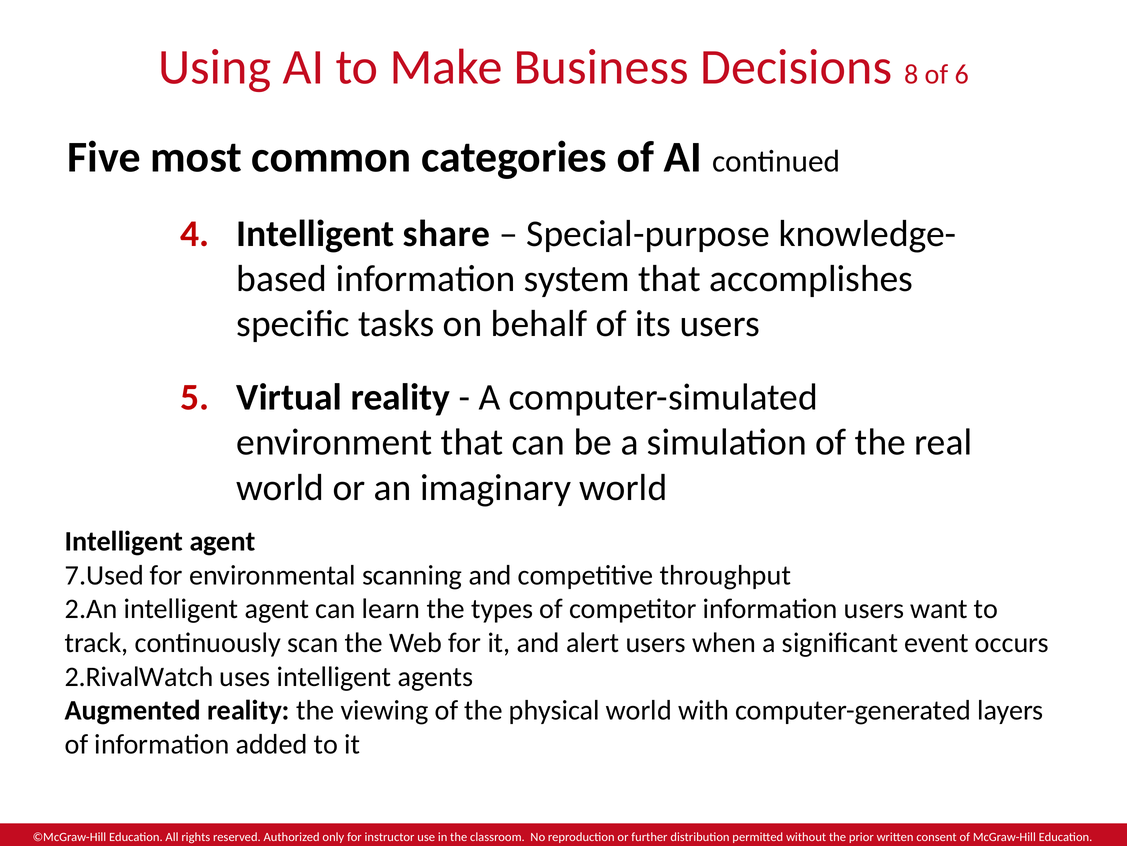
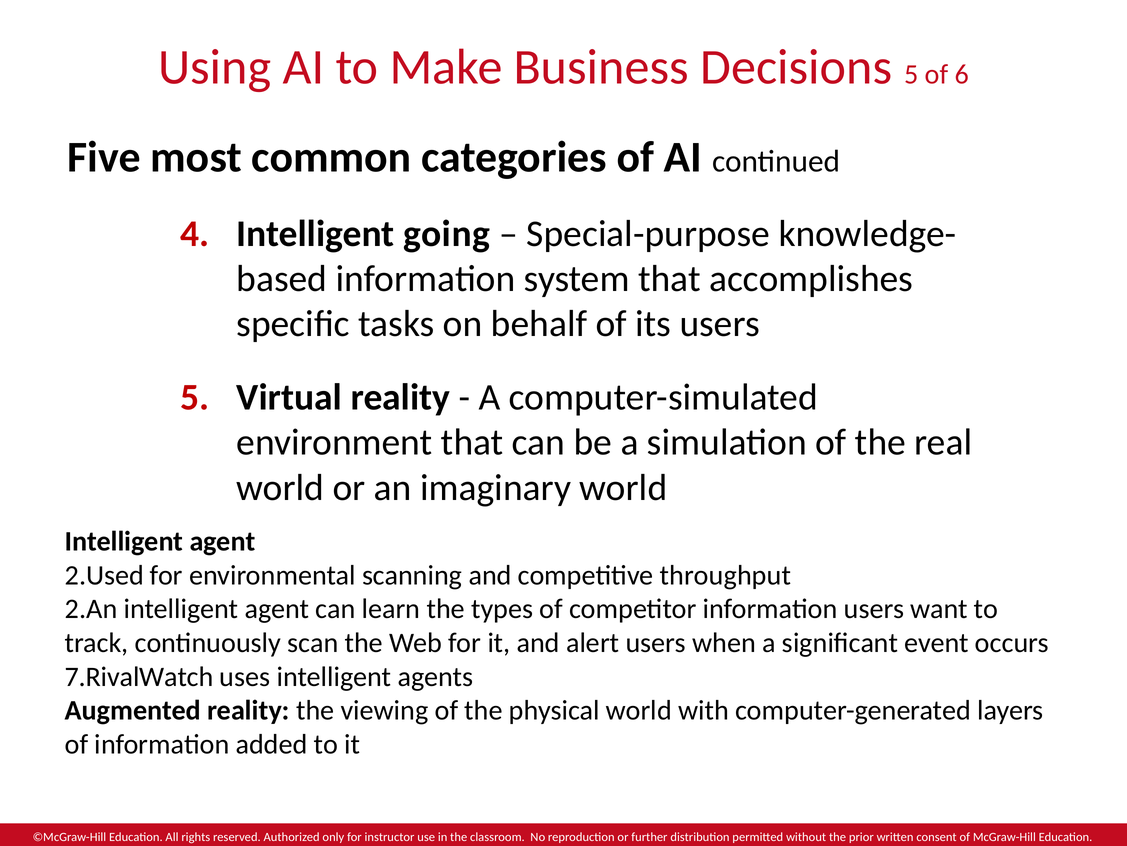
Decisions 8: 8 -> 5
share: share -> going
7.Used: 7.Used -> 2.Used
2.RivalWatch: 2.RivalWatch -> 7.RivalWatch
